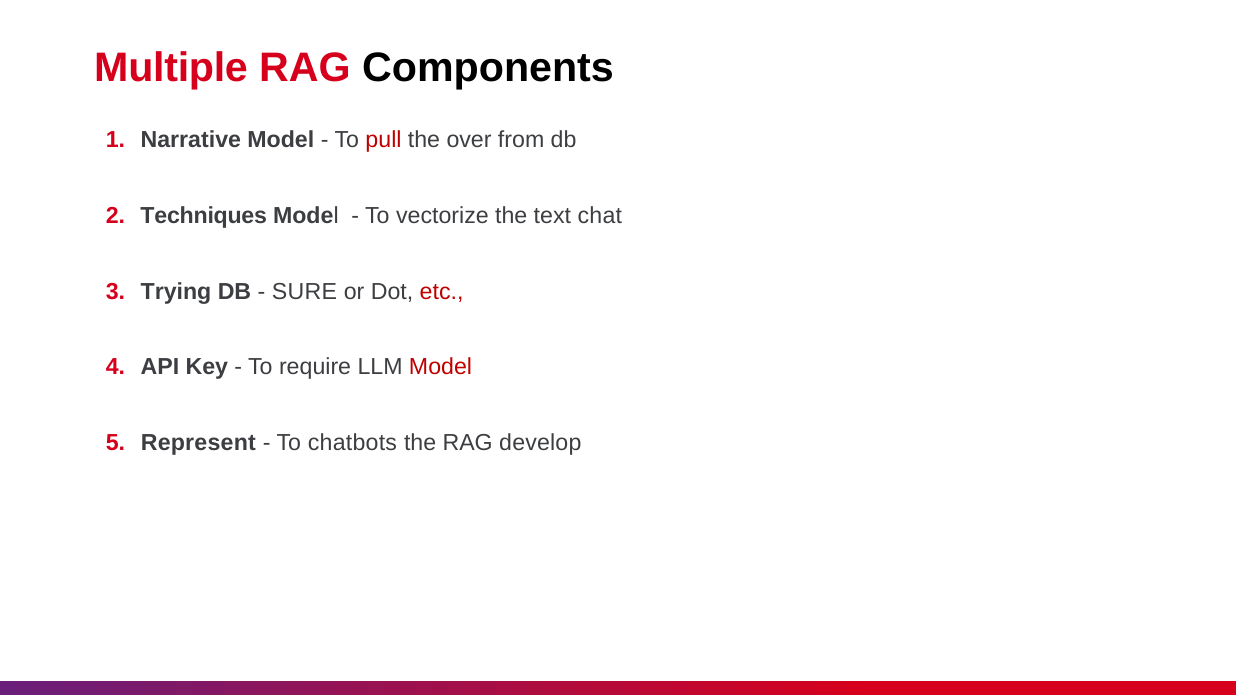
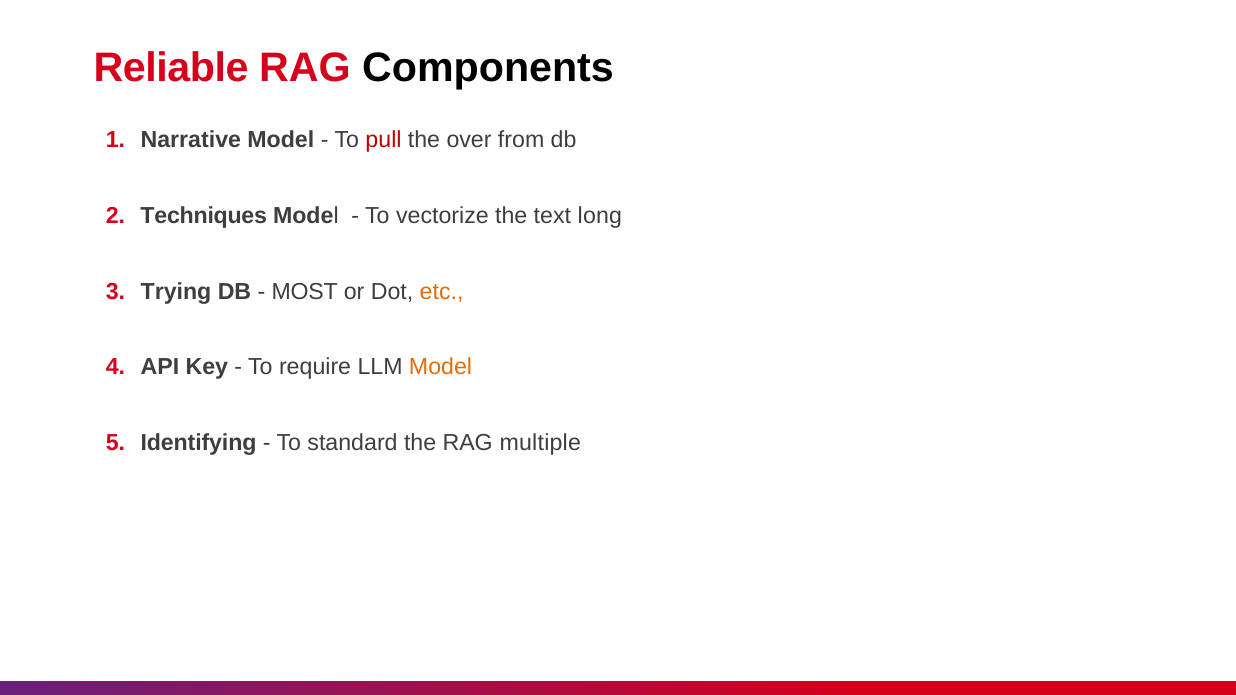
Multiple: Multiple -> Reliable
chat: chat -> long
SURE: SURE -> MOST
etc colour: red -> orange
Model at (441, 367) colour: red -> orange
Represent: Represent -> Identifying
chatbots: chatbots -> standard
develop: develop -> multiple
